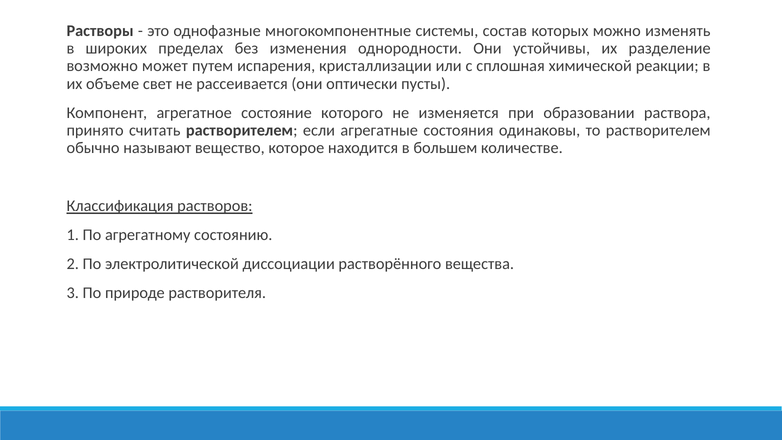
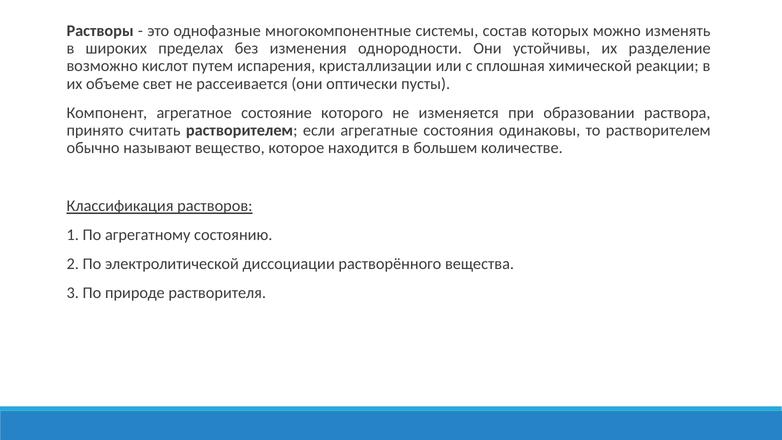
может: может -> кислот
